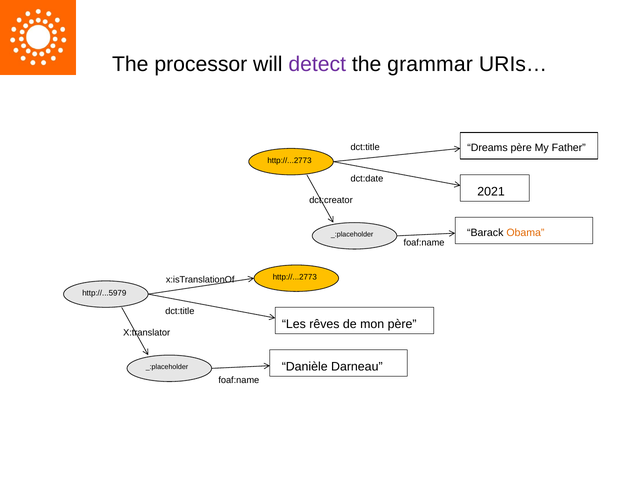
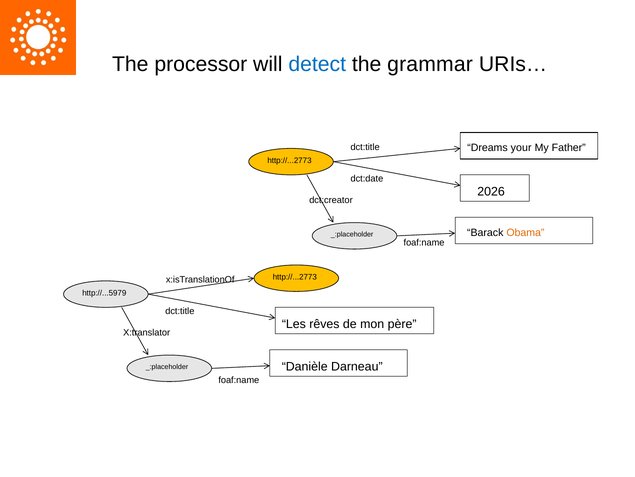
detect colour: purple -> blue
Dreams père: père -> your
2021: 2021 -> 2026
